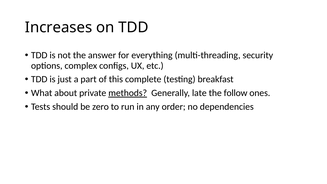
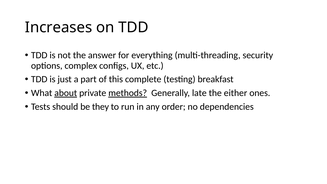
about underline: none -> present
follow: follow -> either
zero: zero -> they
